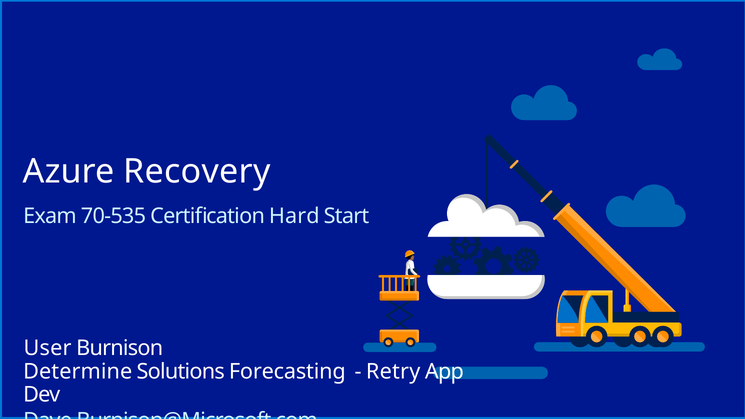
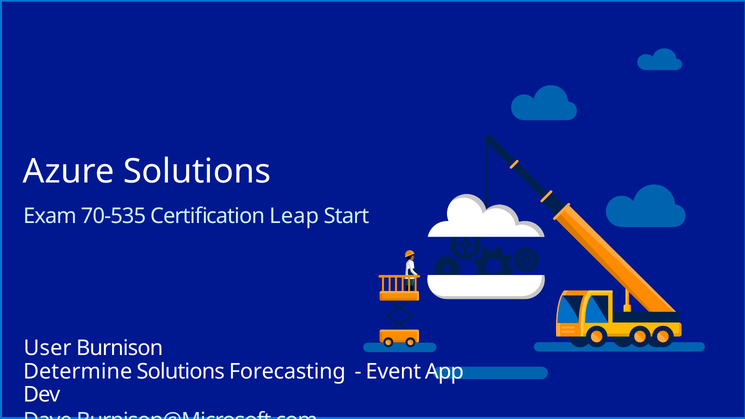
Azure Recovery: Recovery -> Solutions
Hard: Hard -> Leap
Retry: Retry -> Event
